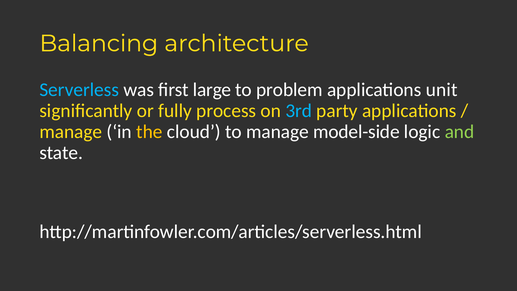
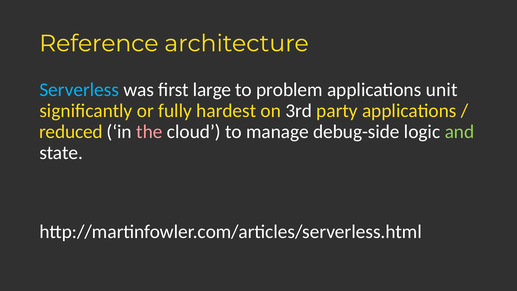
Balancing: Balancing -> Reference
process: process -> hardest
3rd colour: light blue -> white
manage at (71, 132): manage -> reduced
the colour: yellow -> pink
model-side: model-side -> debug-side
